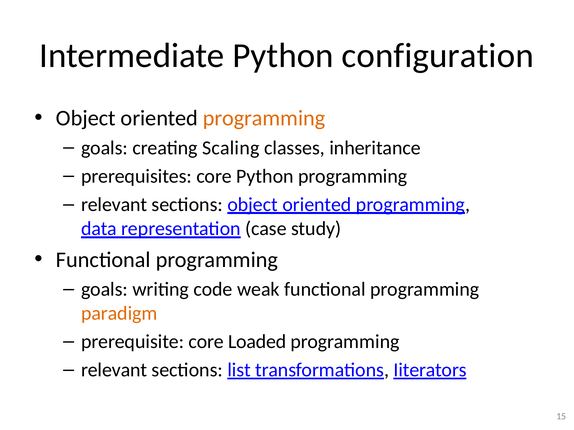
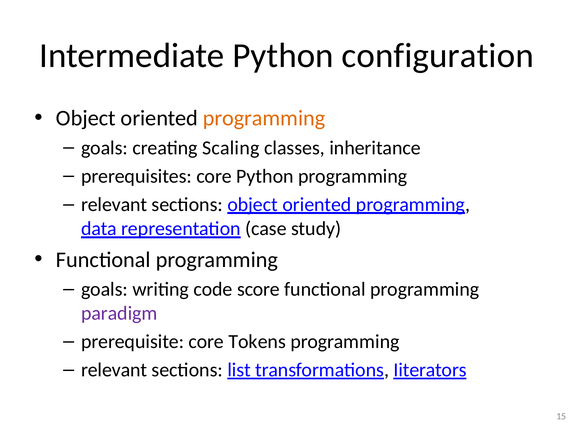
weak: weak -> score
paradigm colour: orange -> purple
Loaded: Loaded -> Tokens
